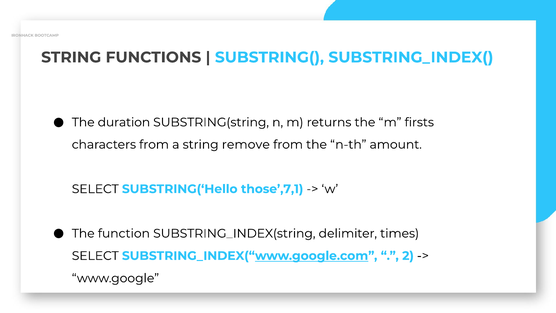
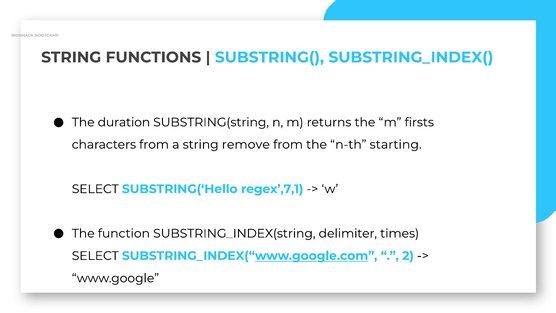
amount: amount -> starting
those’,7,1: those’,7,1 -> regex’,7,1
